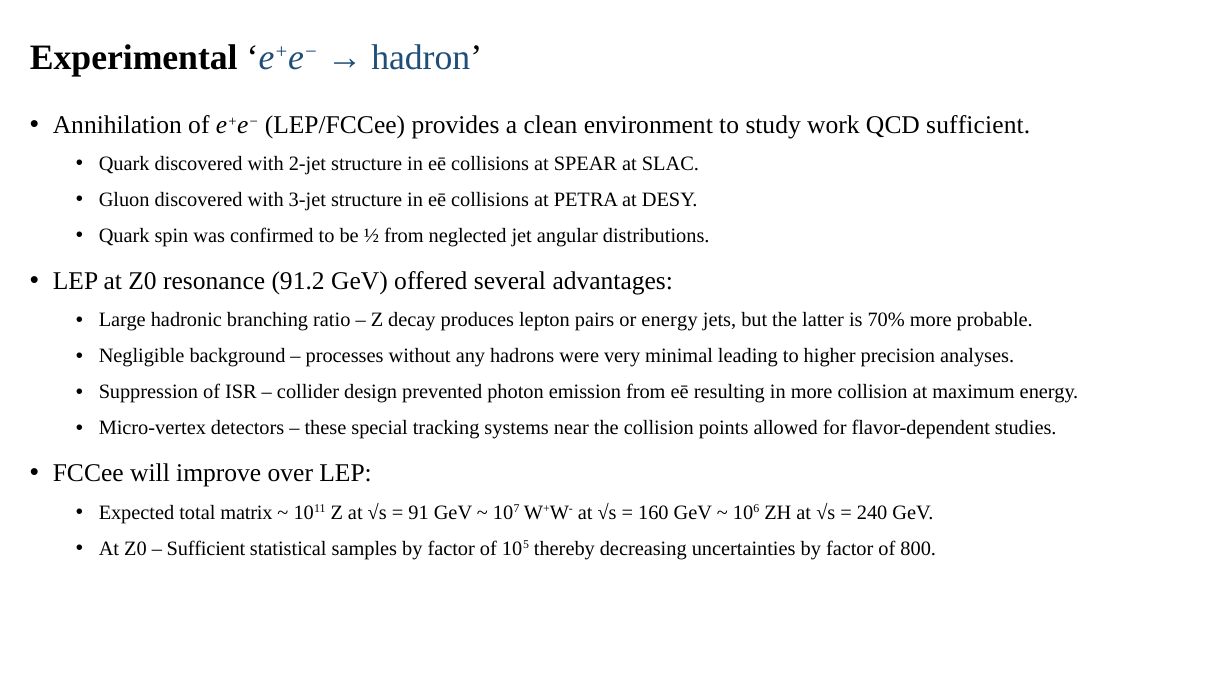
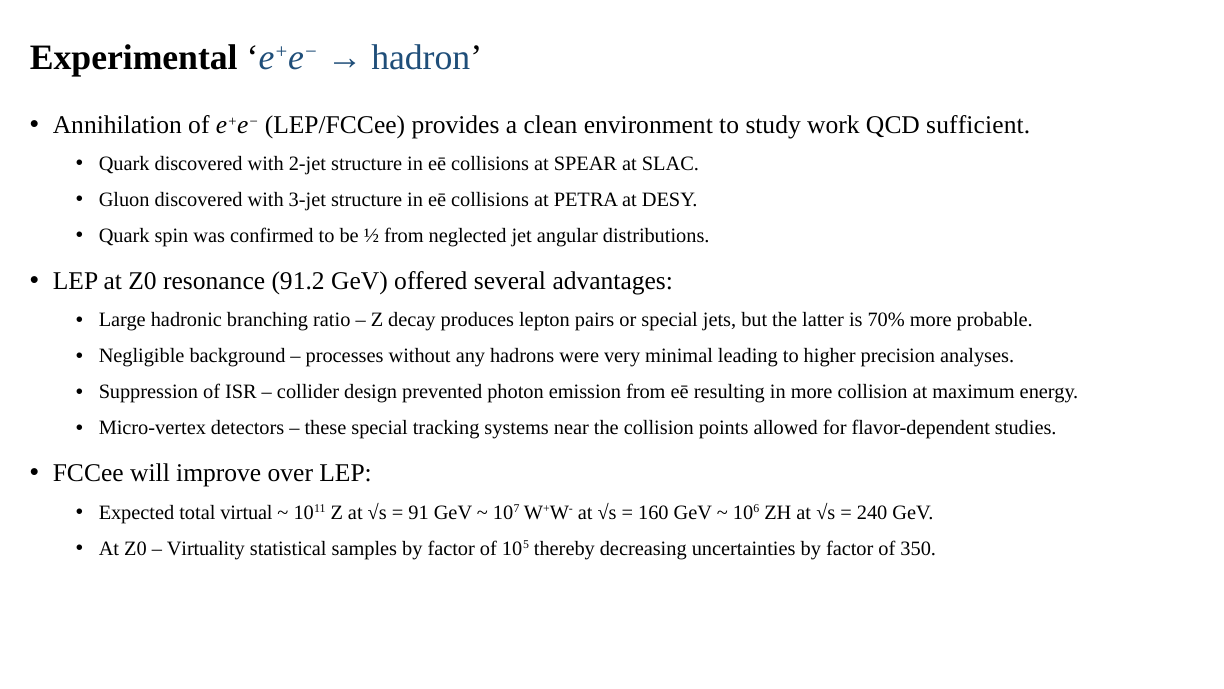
or energy: energy -> special
matrix: matrix -> virtual
Sufficient at (206, 548): Sufficient -> Virtuality
800: 800 -> 350
